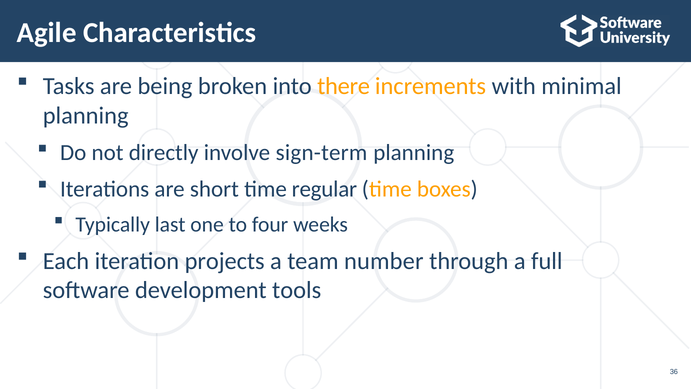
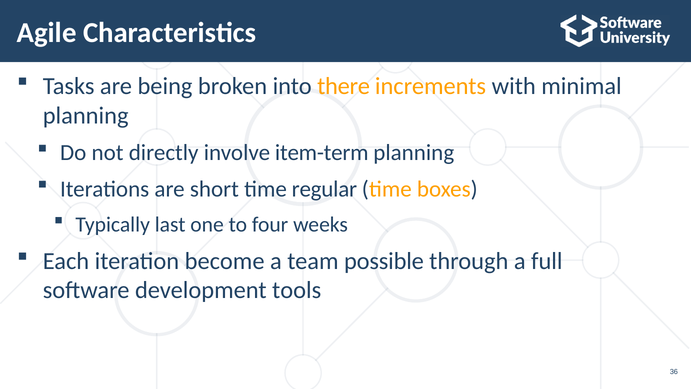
sign-term: sign-term -> item-term
projects: projects -> become
number: number -> possible
